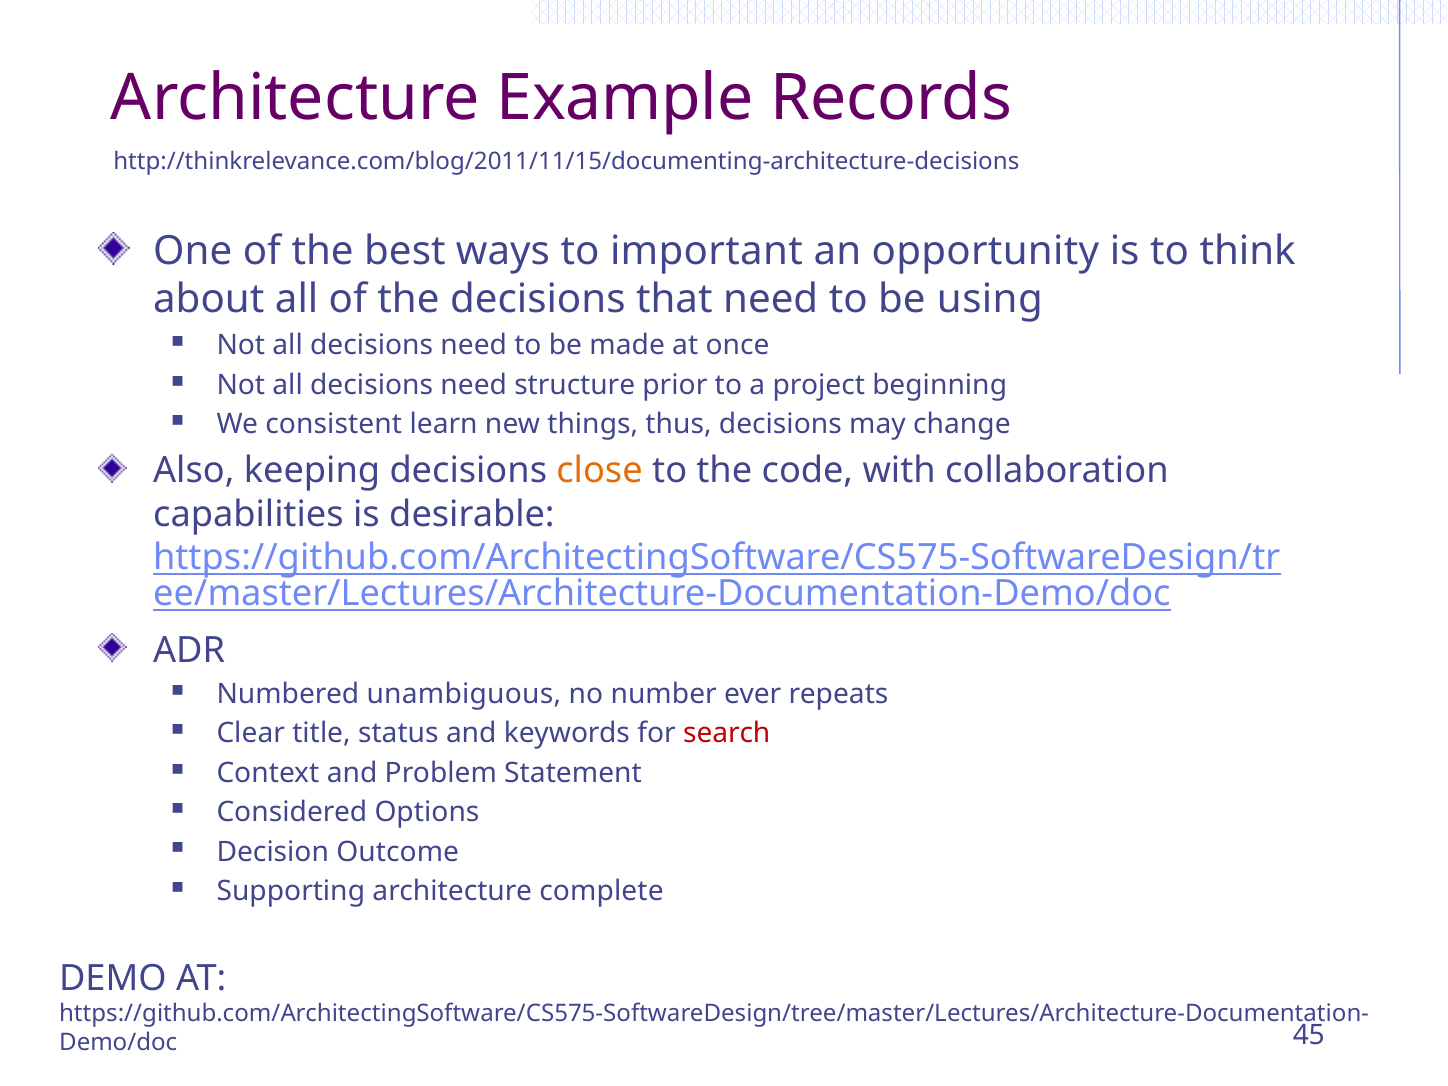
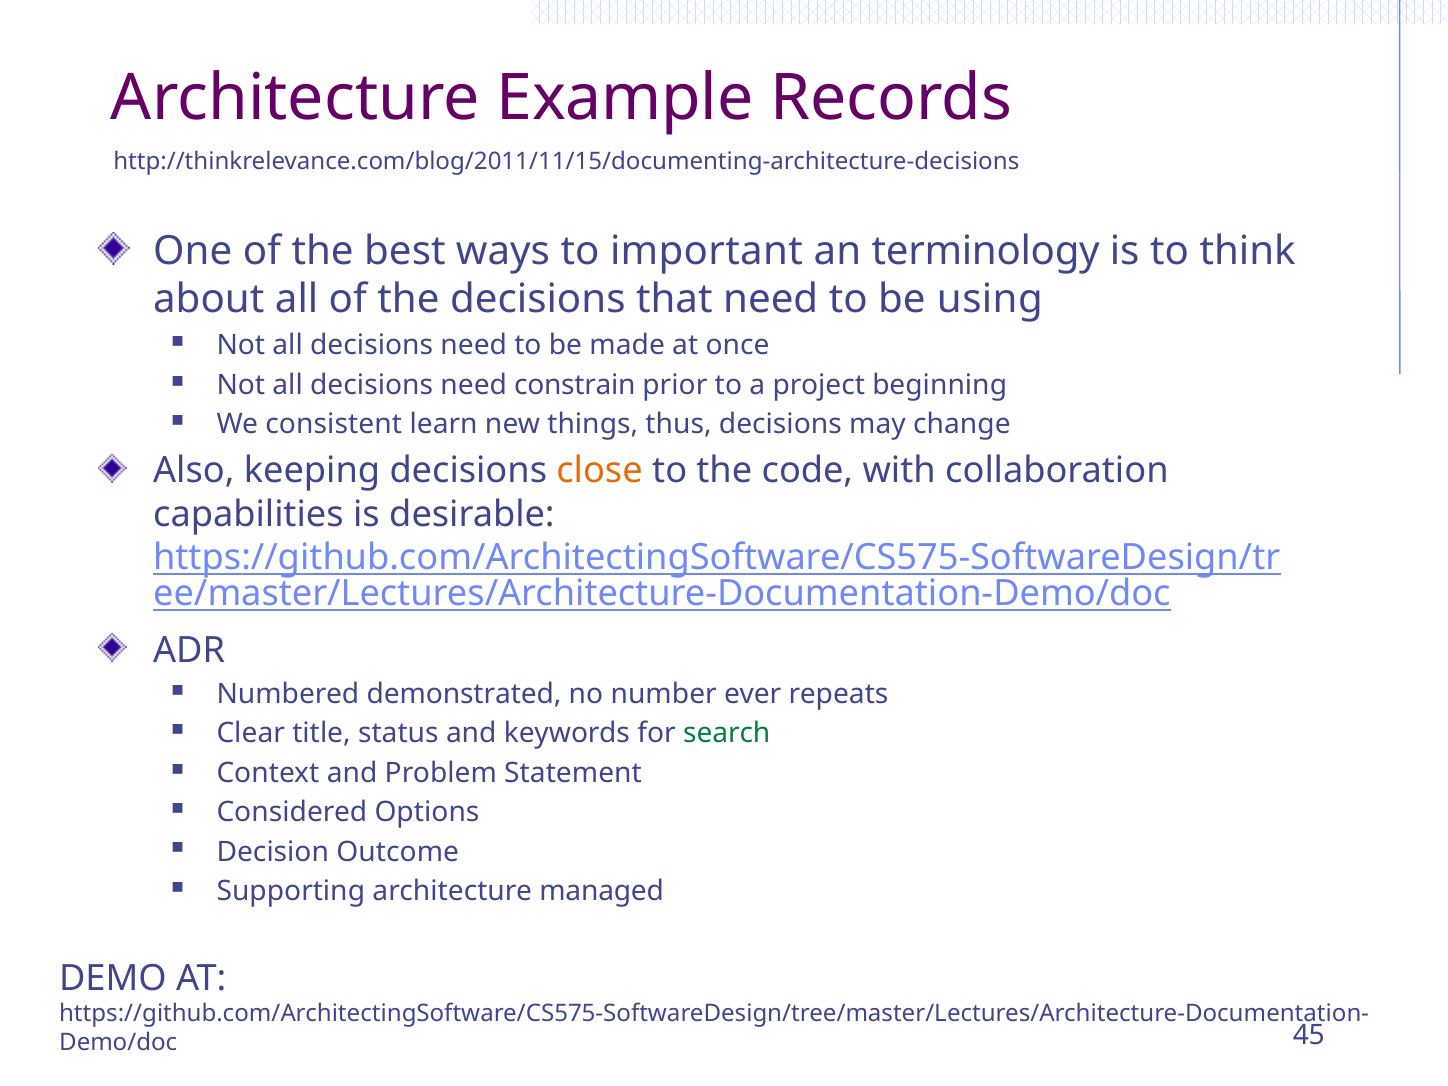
opportunity: opportunity -> terminology
structure: structure -> constrain
unambiguous: unambiguous -> demonstrated
search colour: red -> green
complete: complete -> managed
